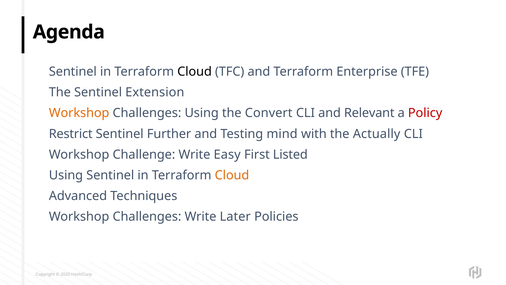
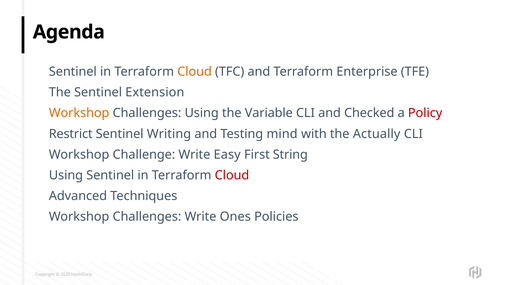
Cloud at (195, 72) colour: black -> orange
Convert: Convert -> Variable
Relevant: Relevant -> Checked
Further: Further -> Writing
Listed: Listed -> String
Cloud at (232, 175) colour: orange -> red
Later: Later -> Ones
